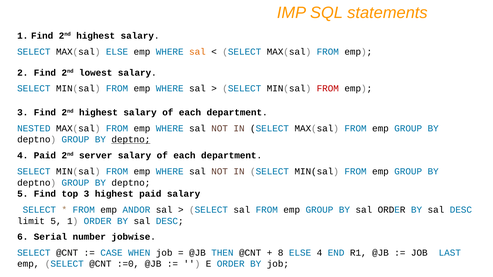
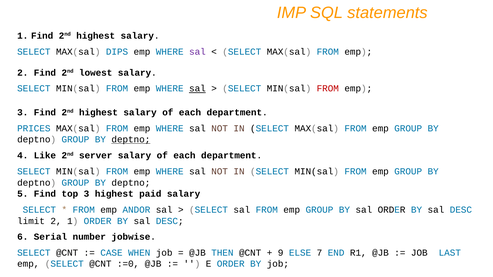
MAX(sal ELSE: ELSE -> DIPS
sal at (197, 52) colour: orange -> purple
sal at (197, 89) underline: none -> present
NESTED: NESTED -> PRICES
4 Paid: Paid -> Like
limit 5: 5 -> 2
8: 8 -> 9
ELSE 4: 4 -> 7
